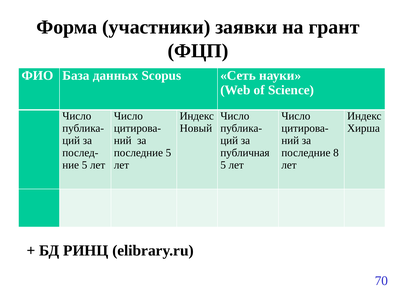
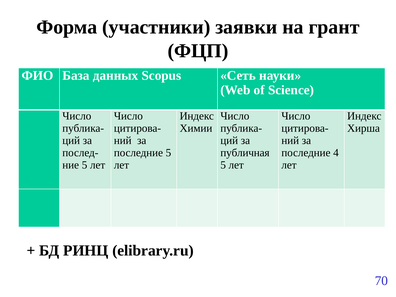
Новый: Новый -> Химии
8: 8 -> 4
